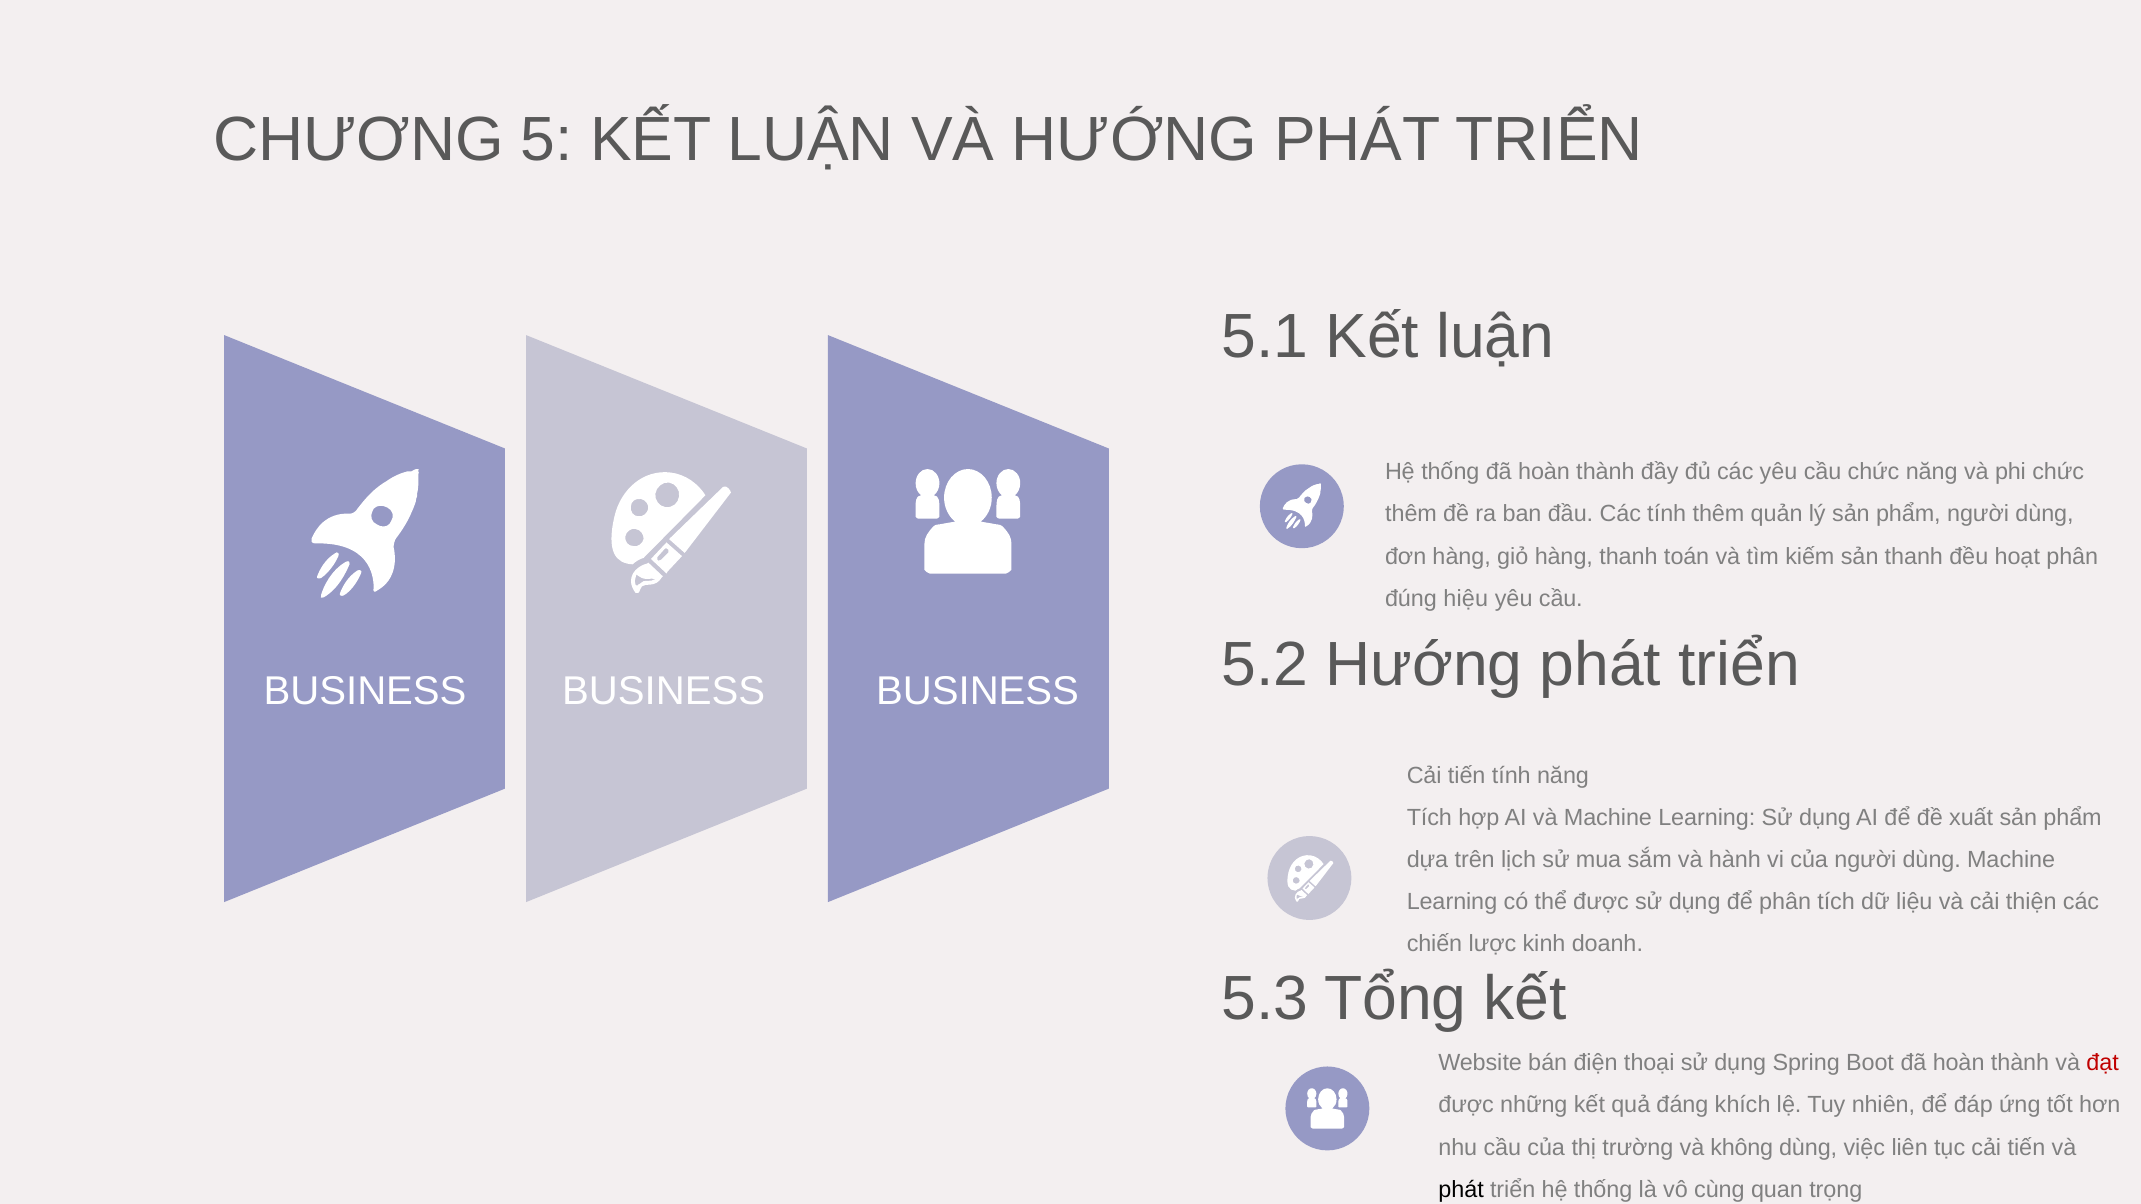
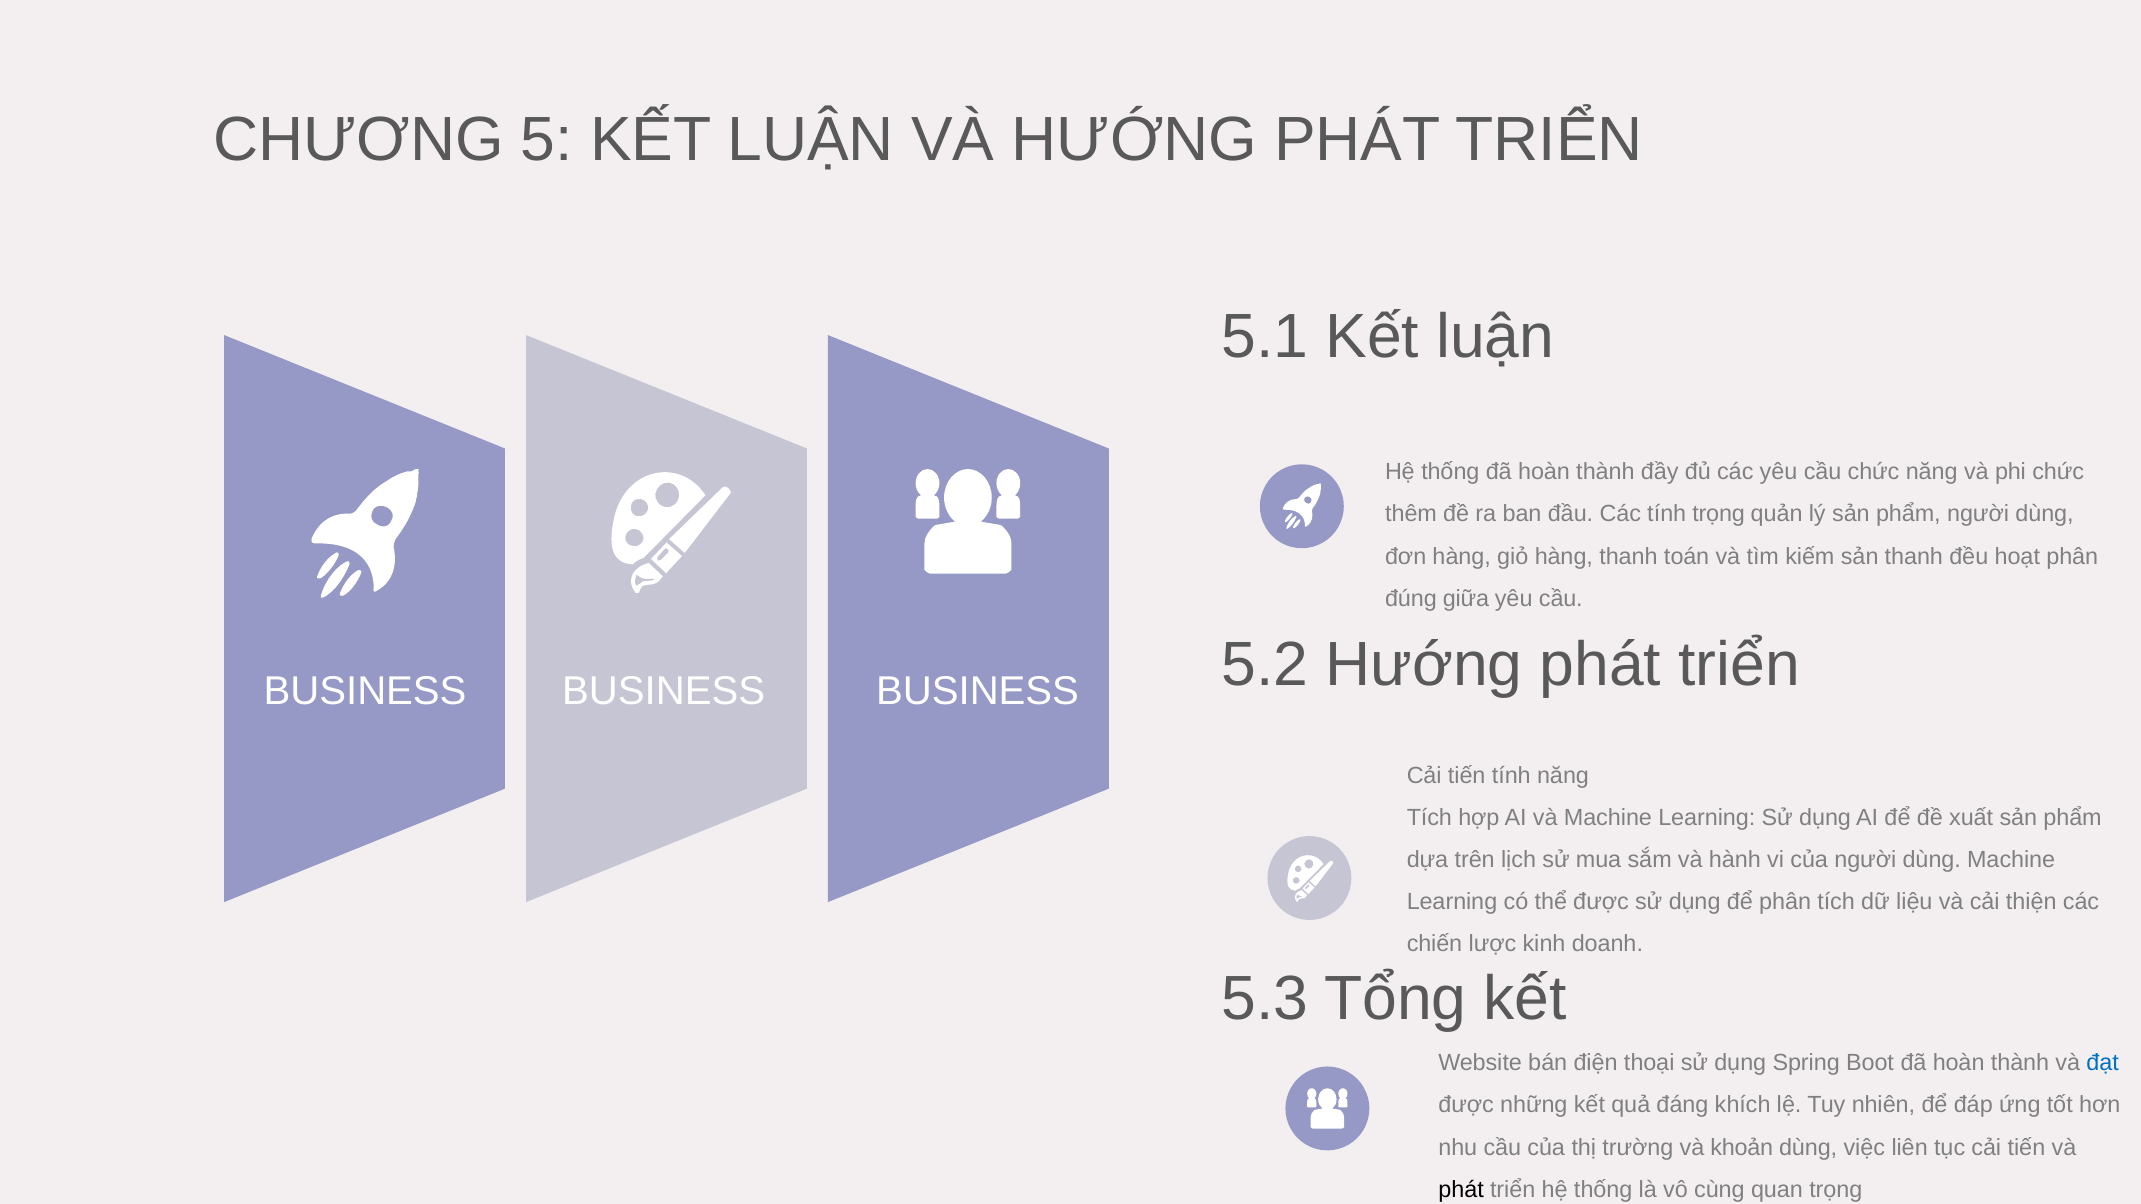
tính thêm: thêm -> trọng
hiệu: hiệu -> giữa
đạt colour: red -> blue
không: không -> khoản
